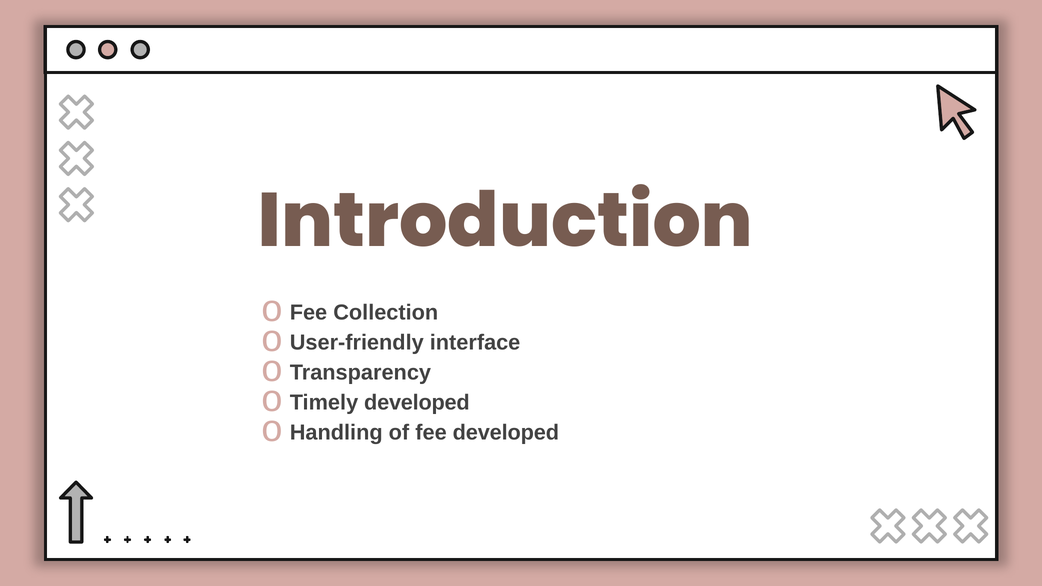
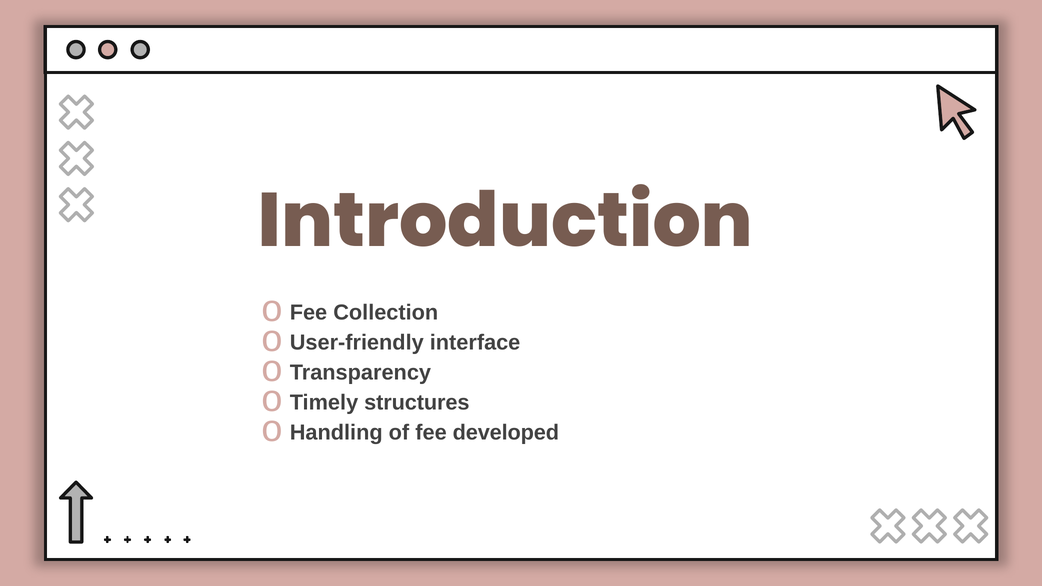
Timely developed: developed -> structures
